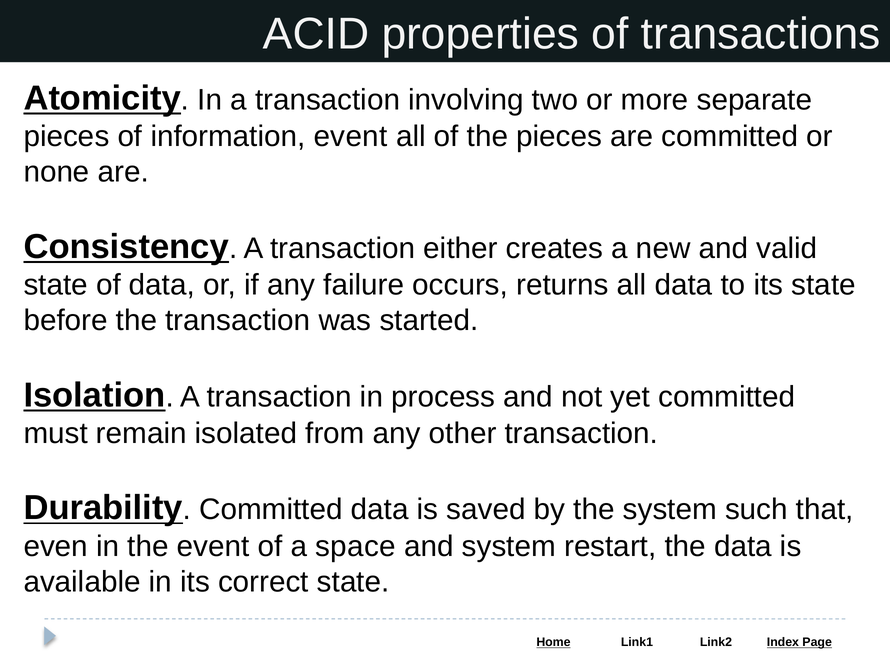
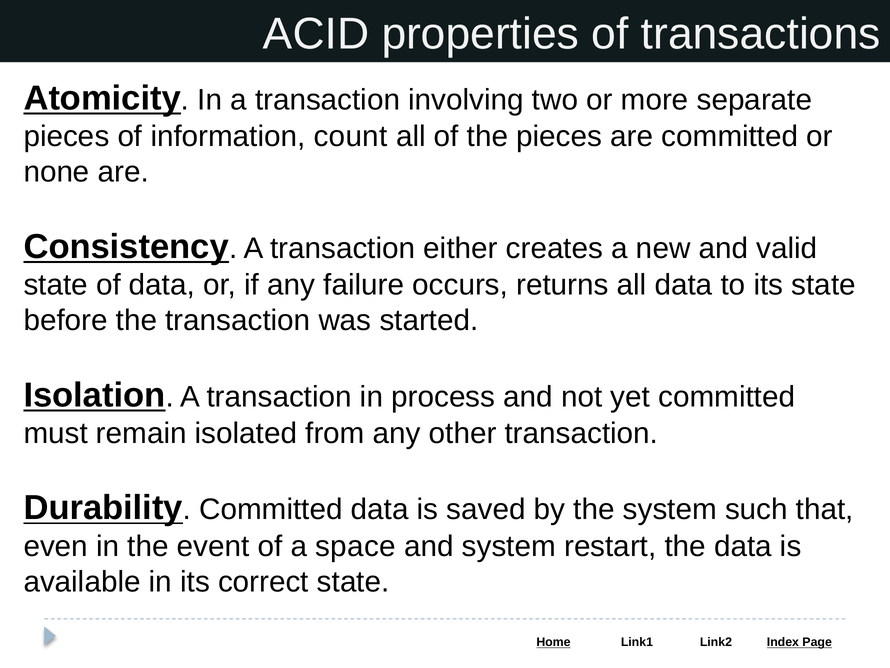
information event: event -> count
